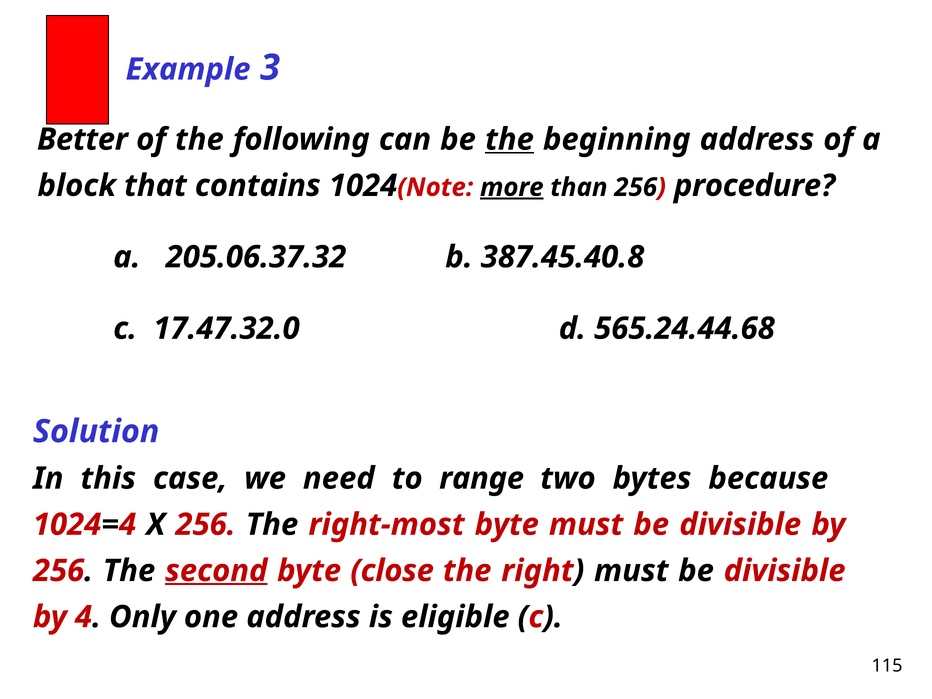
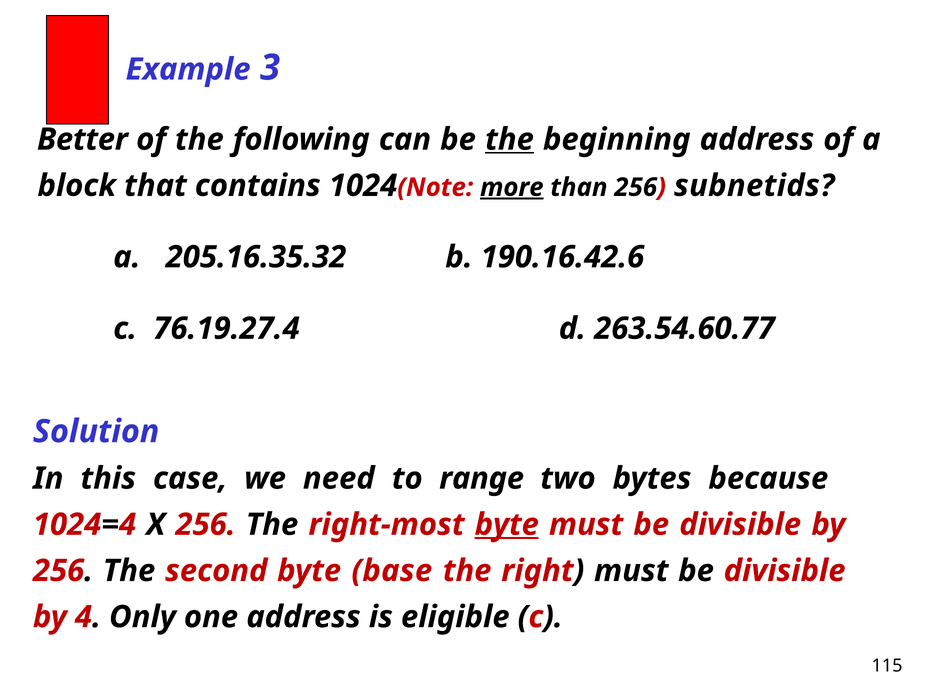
procedure: procedure -> subnetids
205.06.37.32: 205.06.37.32 -> 205.16.35.32
387.45.40.8: 387.45.40.8 -> 190.16.42.6
17.47.32.0: 17.47.32.0 -> 76.19.27.4
565.24.44.68: 565.24.44.68 -> 263.54.60.77
byte at (507, 525) underline: none -> present
second underline: present -> none
close: close -> base
